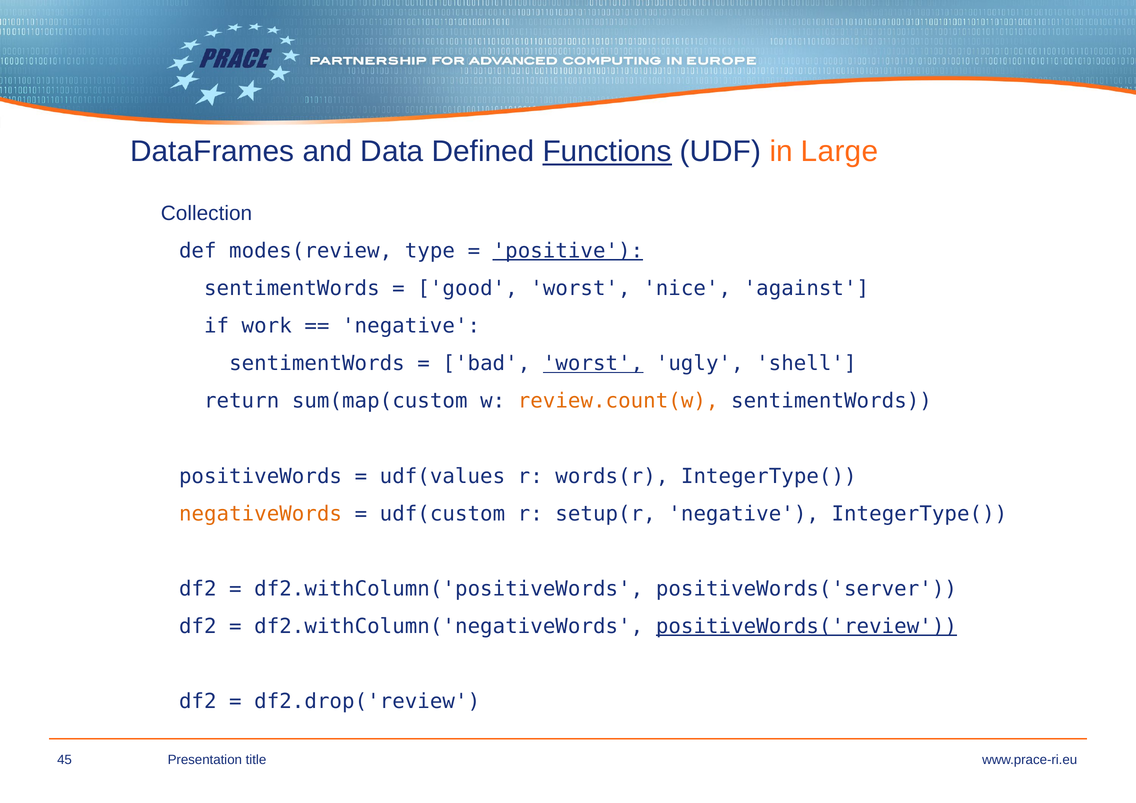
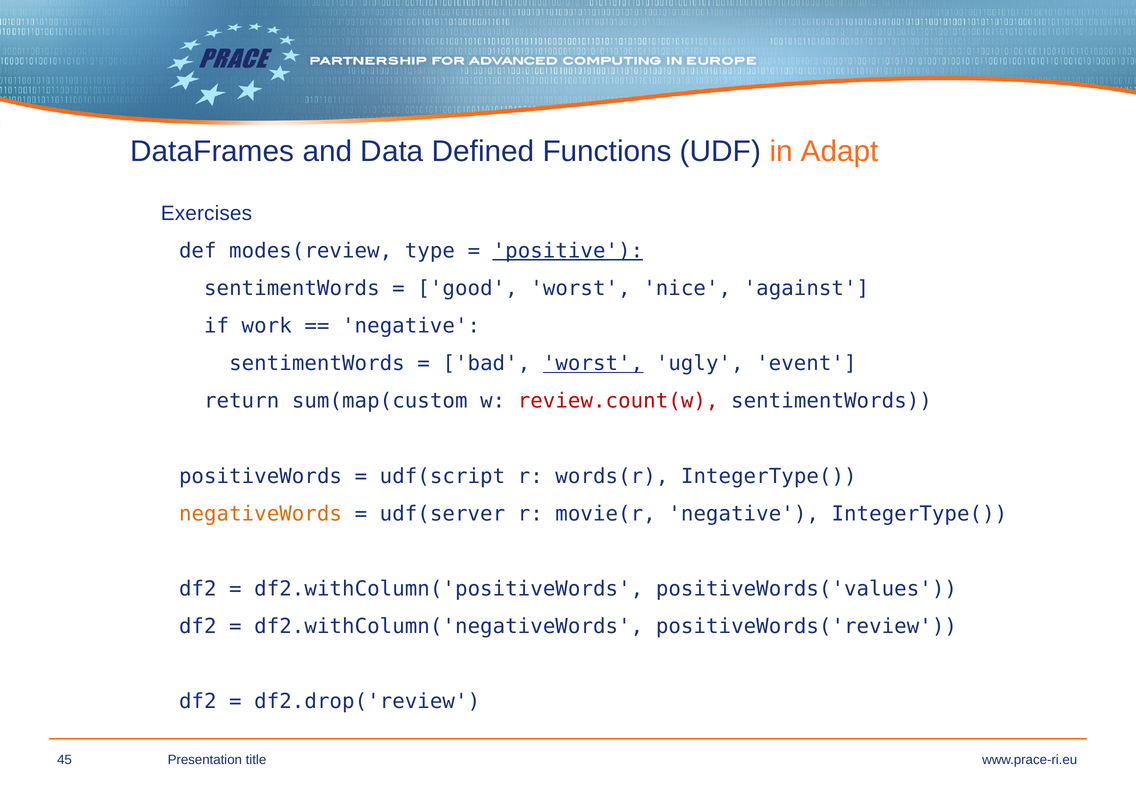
Functions underline: present -> none
Large: Large -> Adapt
Collection: Collection -> Exercises
shell: shell -> event
review.count(w colour: orange -> red
udf(values: udf(values -> udf(script
udf(custom: udf(custom -> udf(server
setup(r: setup(r -> movie(r
positiveWords('server: positiveWords('server -> positiveWords('values
positiveWords('review underline: present -> none
